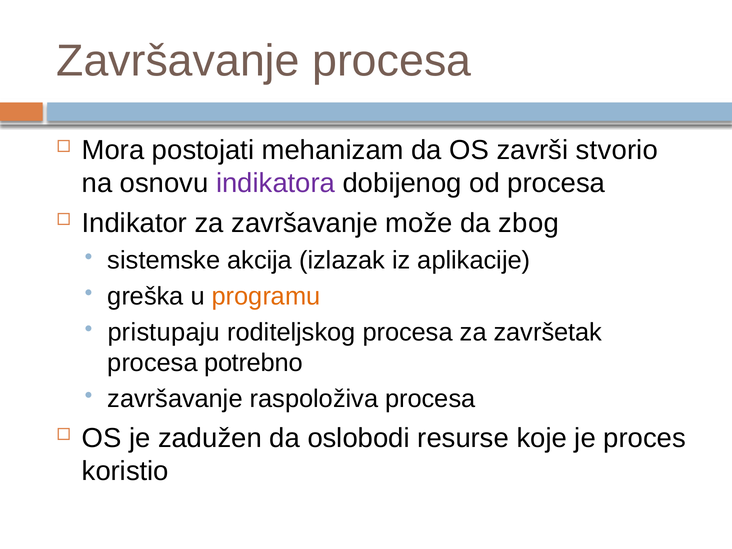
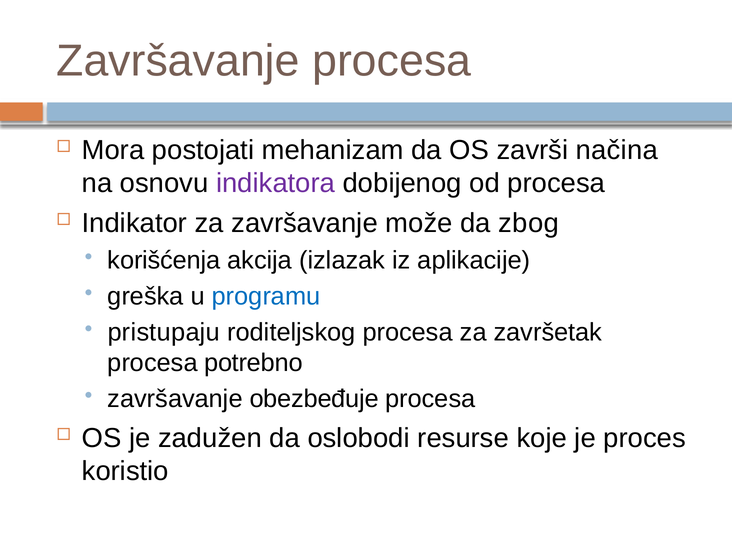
stvorio: stvorio -> načina
sistemske: sistemske -> korišćenja
programu colour: orange -> blue
raspoloživa: raspoloživa -> obezbeđuje
